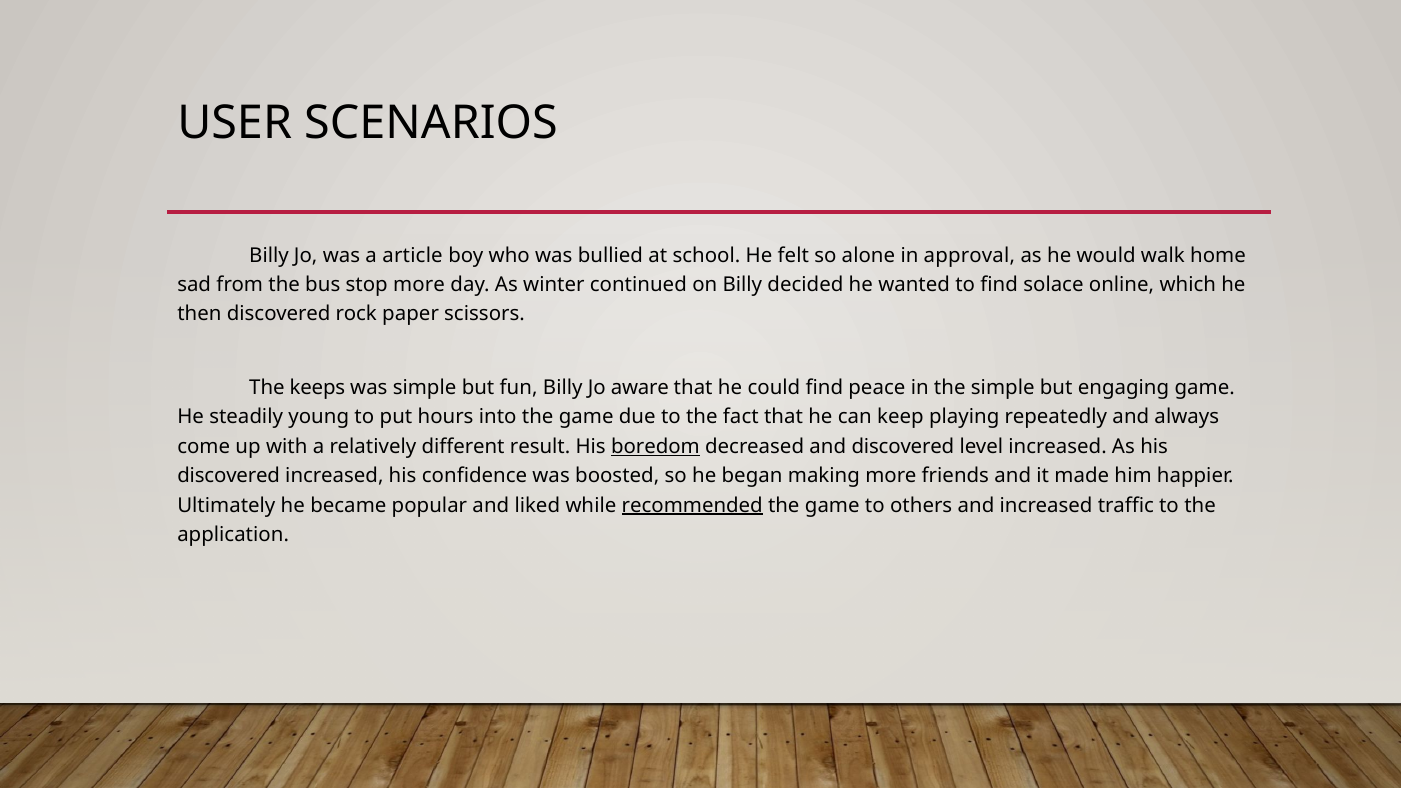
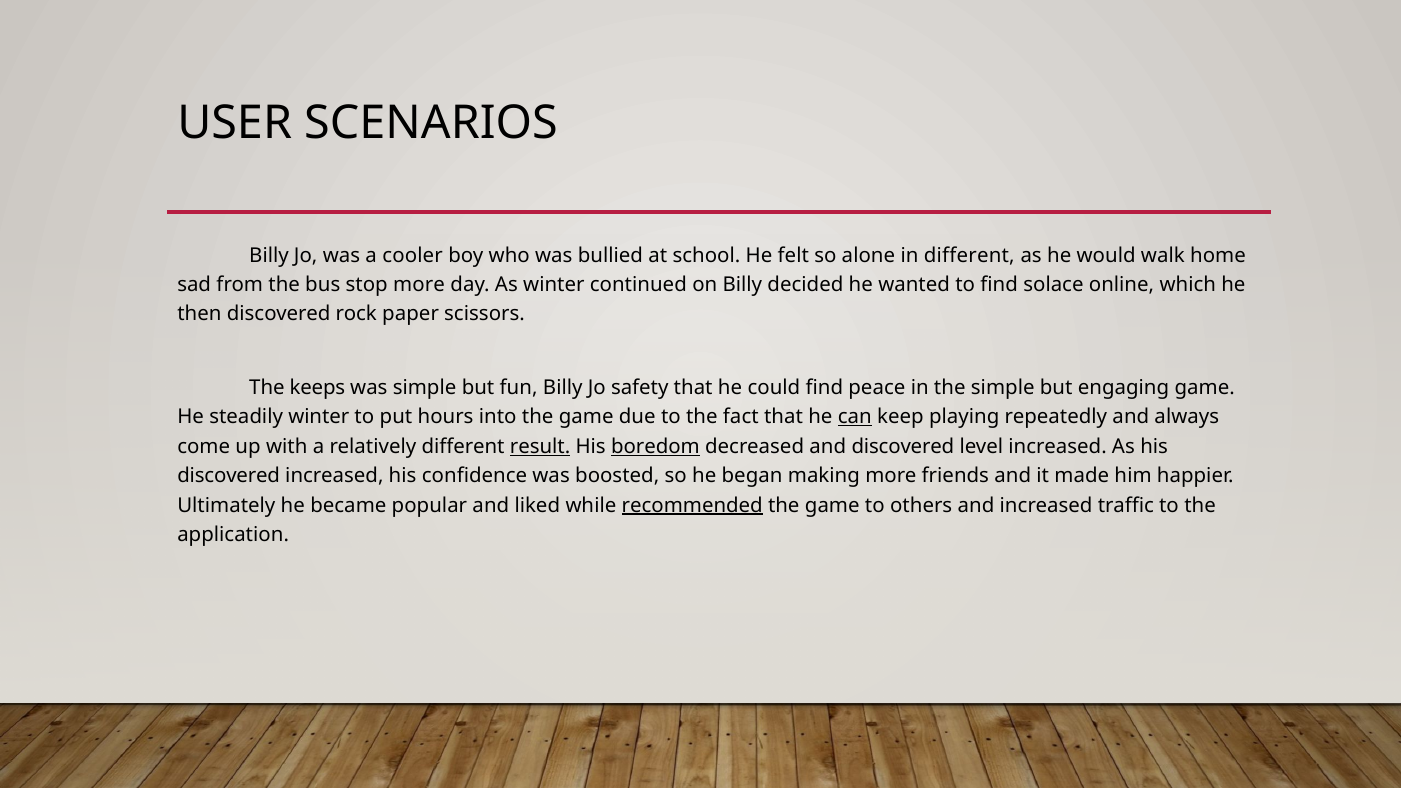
article: article -> cooler
in approval: approval -> different
aware: aware -> safety
steadily young: young -> winter
can underline: none -> present
result underline: none -> present
